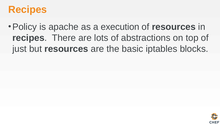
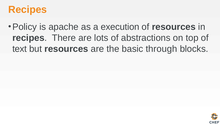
just: just -> text
iptables: iptables -> through
